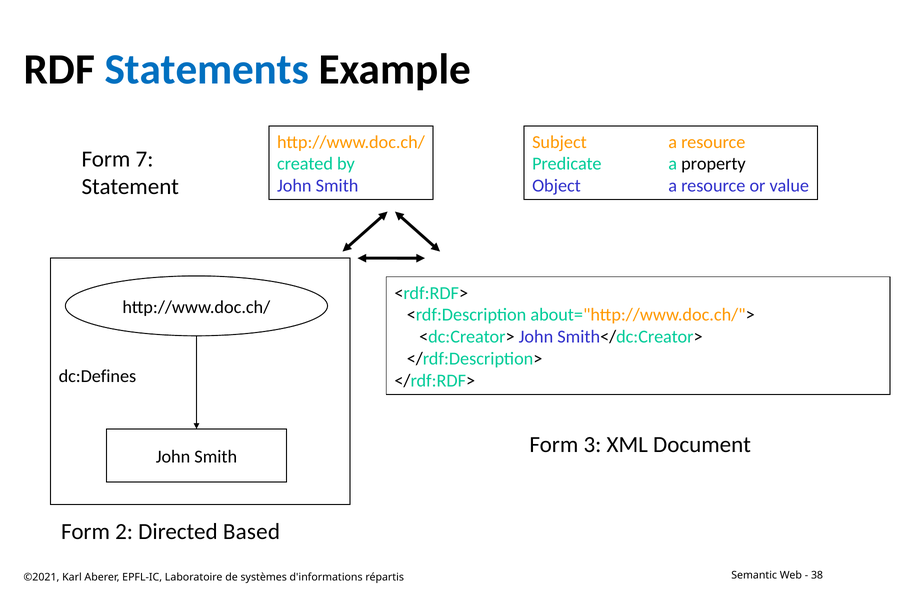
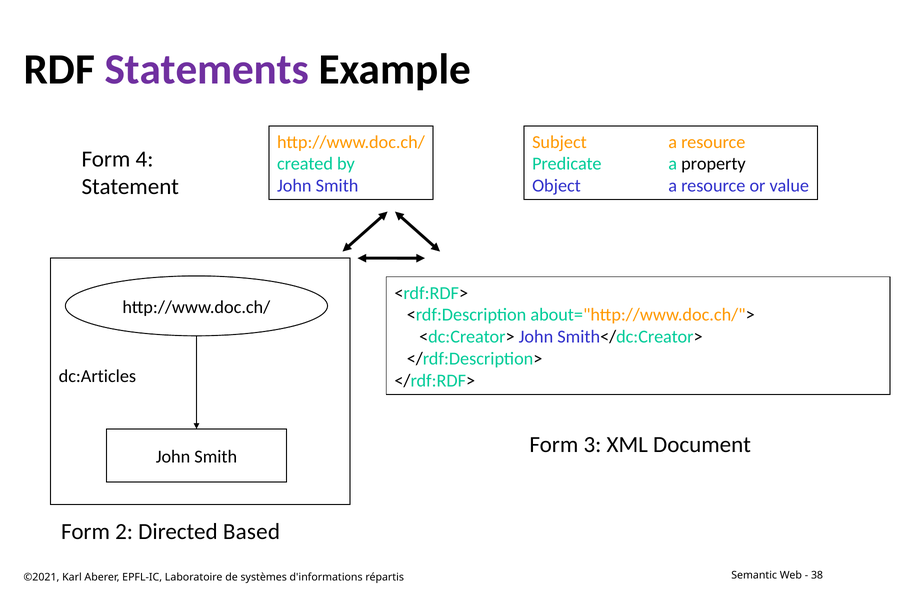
Statements colour: blue -> purple
7: 7 -> 4
dc:Defines: dc:Defines -> dc:Articles
